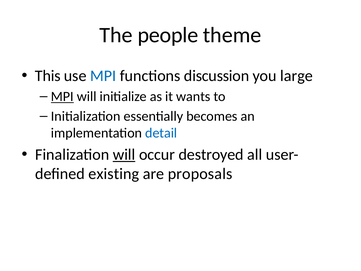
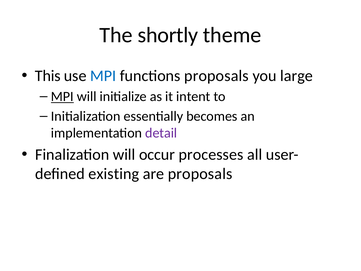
people: people -> shortly
functions discussion: discussion -> proposals
wants: wants -> intent
detail colour: blue -> purple
will at (124, 154) underline: present -> none
destroyed: destroyed -> processes
